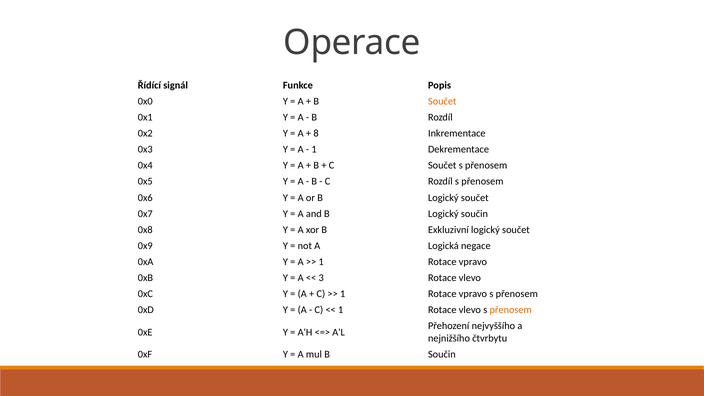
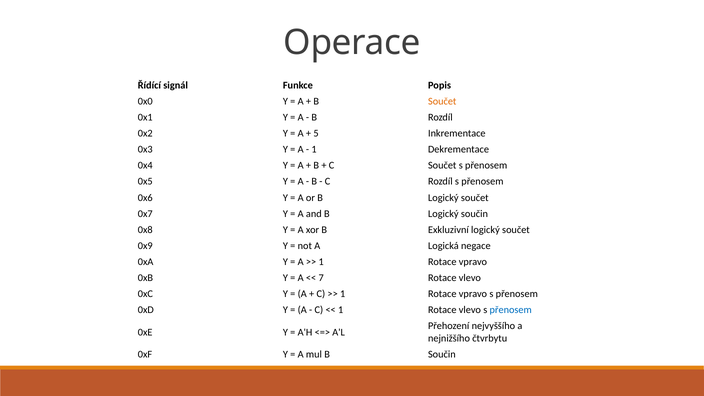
8: 8 -> 5
3: 3 -> 7
přenosem at (511, 310) colour: orange -> blue
